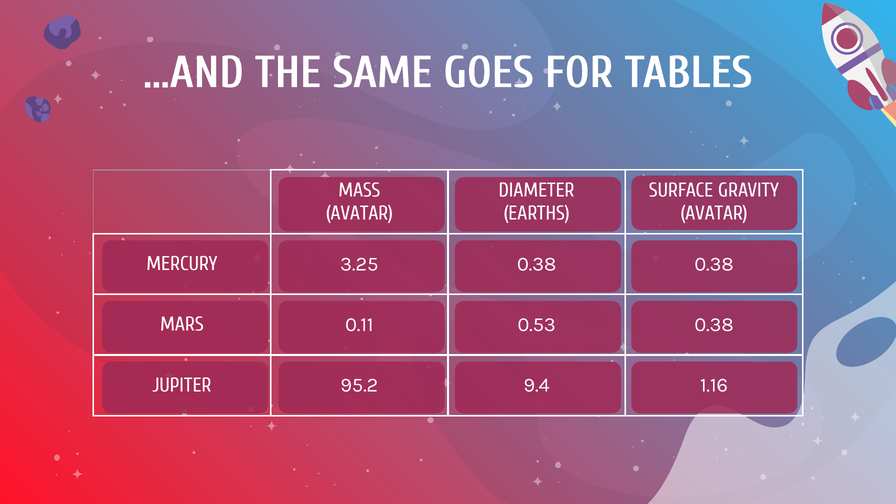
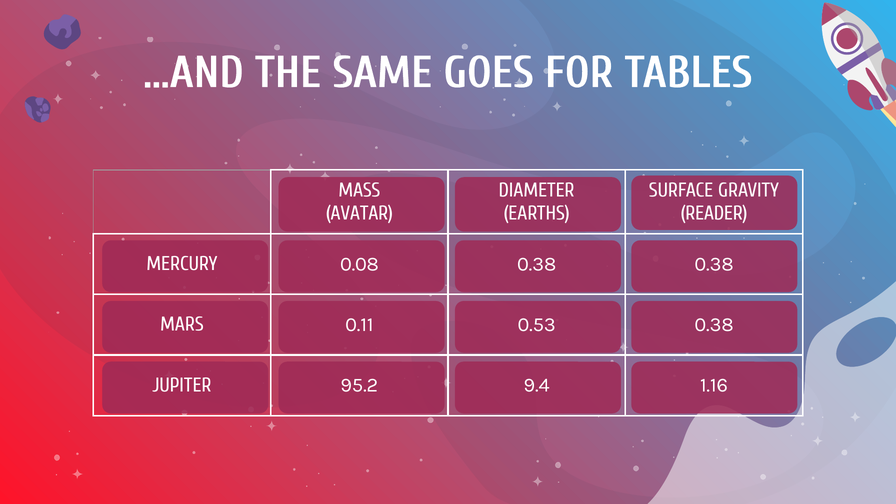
AVATAR at (714, 213): AVATAR -> READER
3.25: 3.25 -> 0.08
